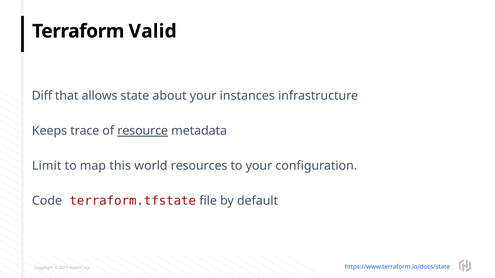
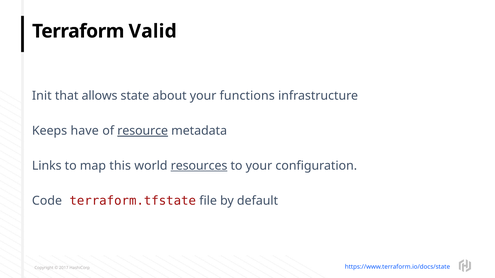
Diff: Diff -> Init
instances: instances -> functions
trace: trace -> have
Limit: Limit -> Links
resources underline: none -> present
